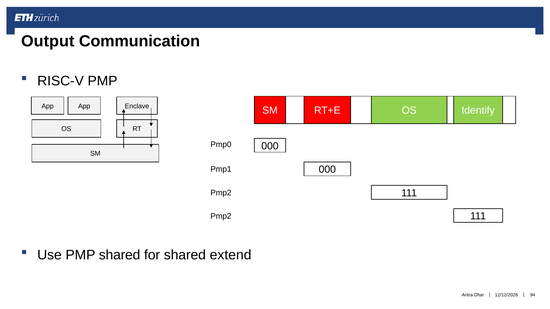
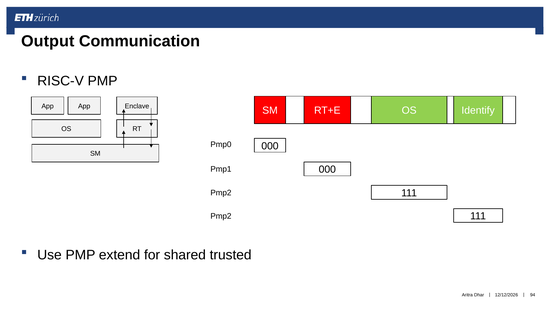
PMP shared: shared -> extend
extend: extend -> trusted
